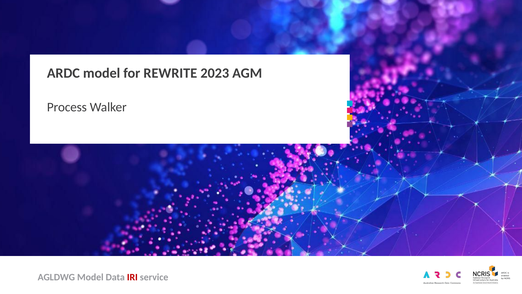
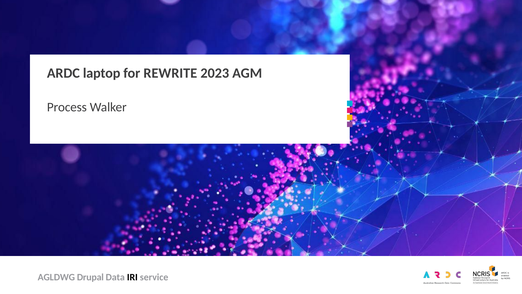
ARDC model: model -> laptop
AGLDWG Model: Model -> Drupal
IRI colour: red -> black
